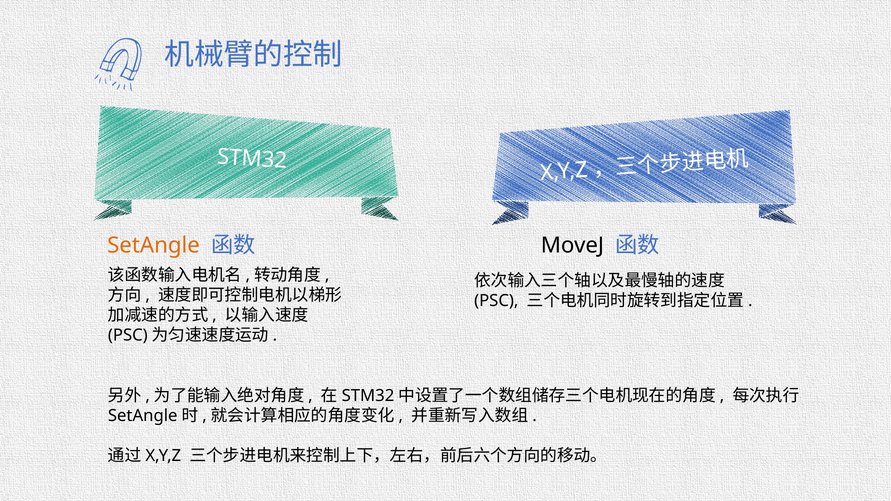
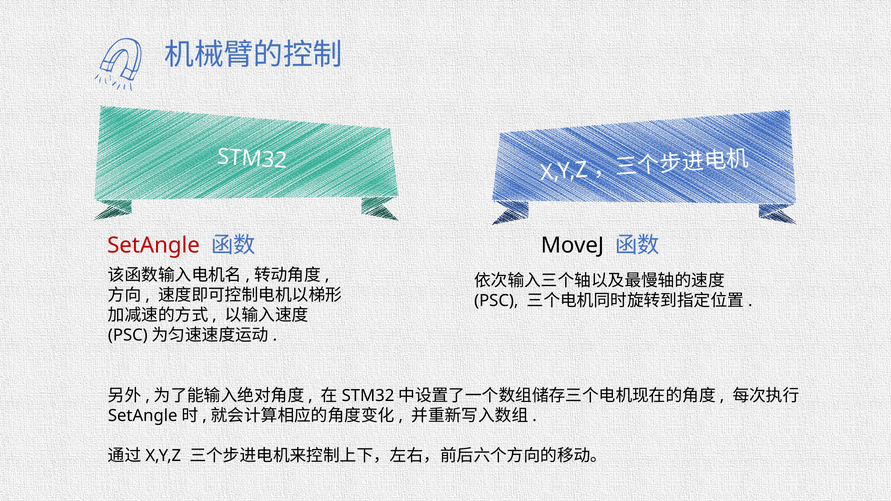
SetAngle colour: orange -> red
